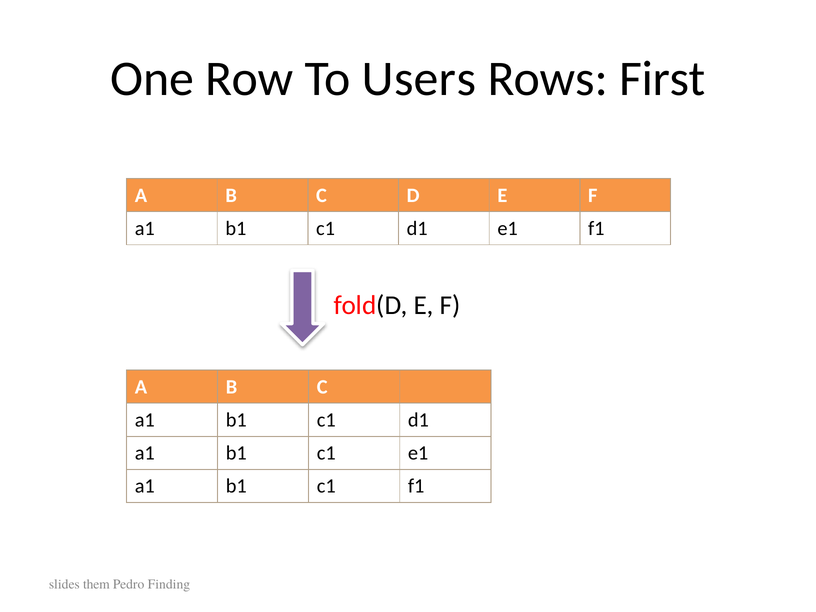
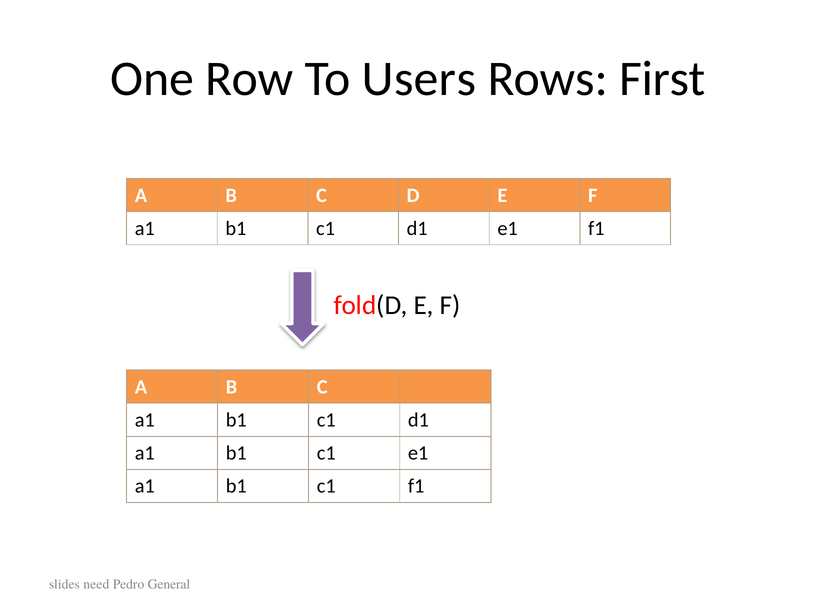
them: them -> need
Finding: Finding -> General
